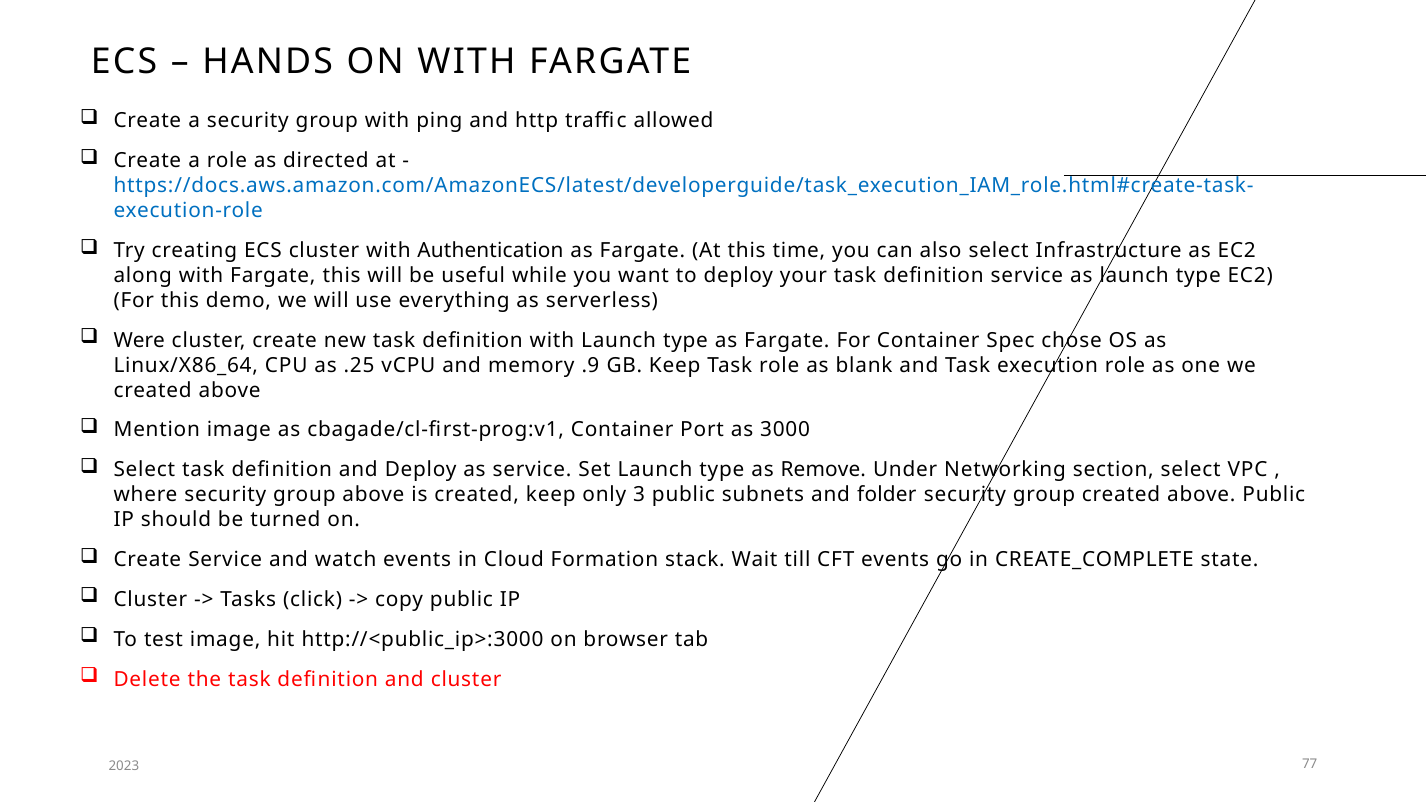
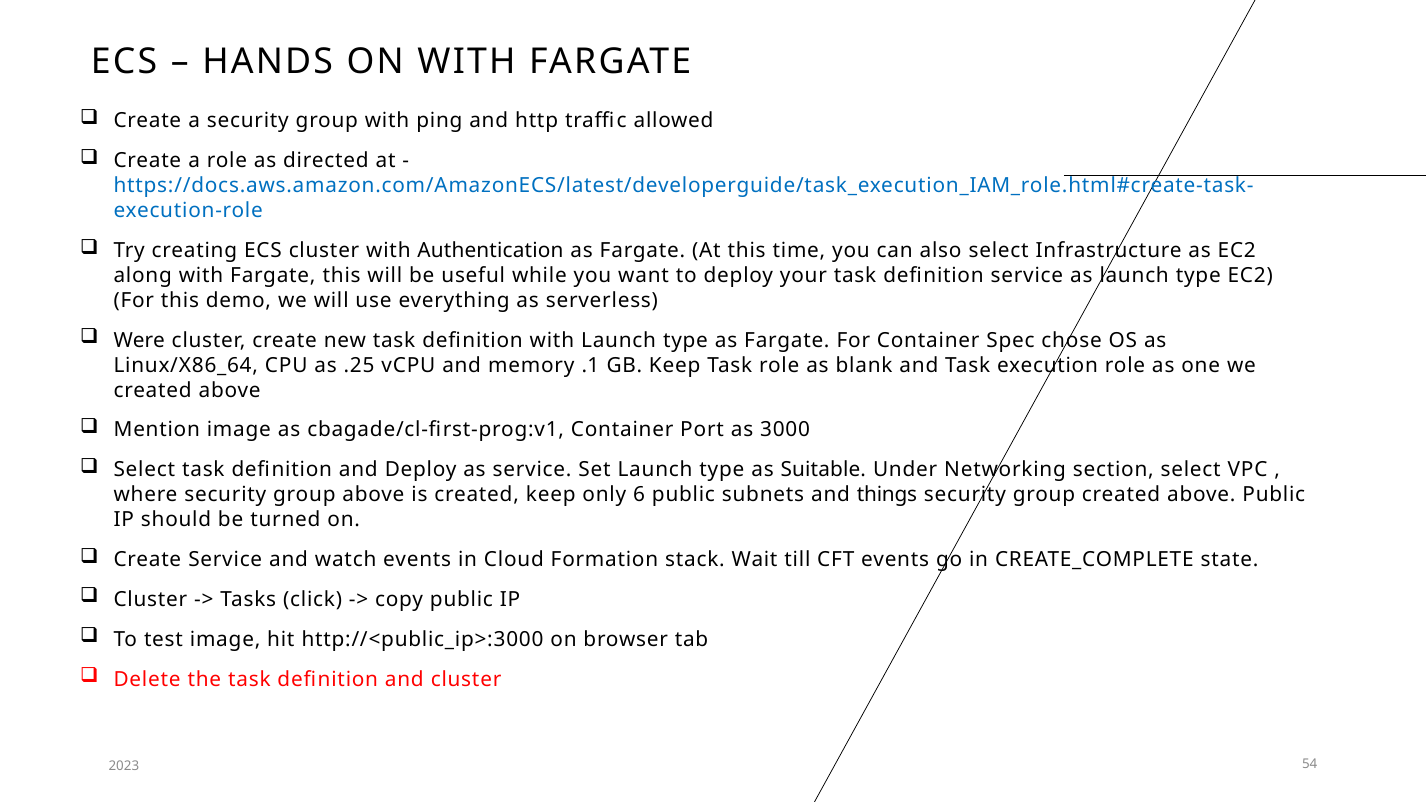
.9: .9 -> .1
Remove: Remove -> Suitable
3: 3 -> 6
folder: folder -> things
77: 77 -> 54
